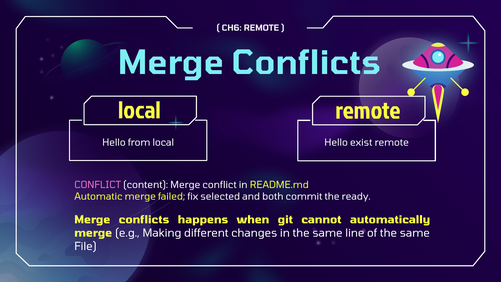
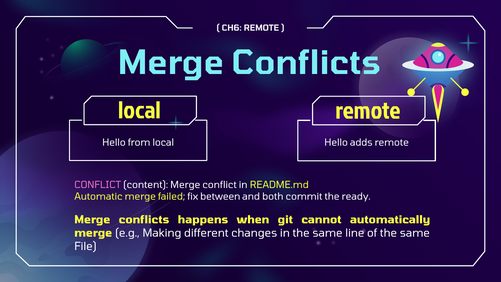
exist: exist -> adds
selected: selected -> between
